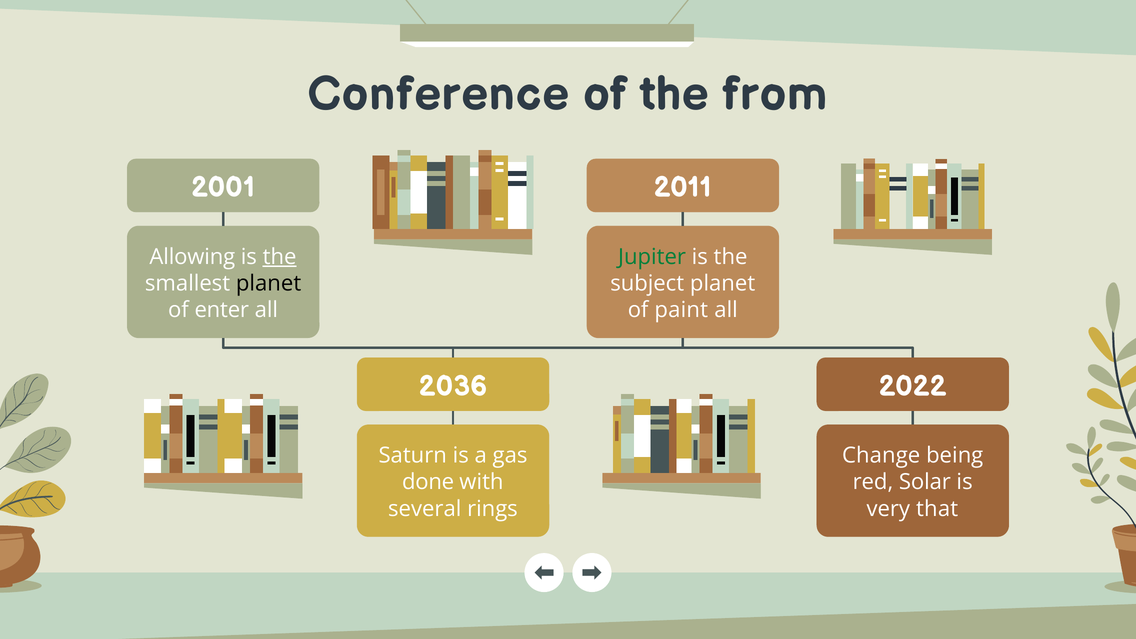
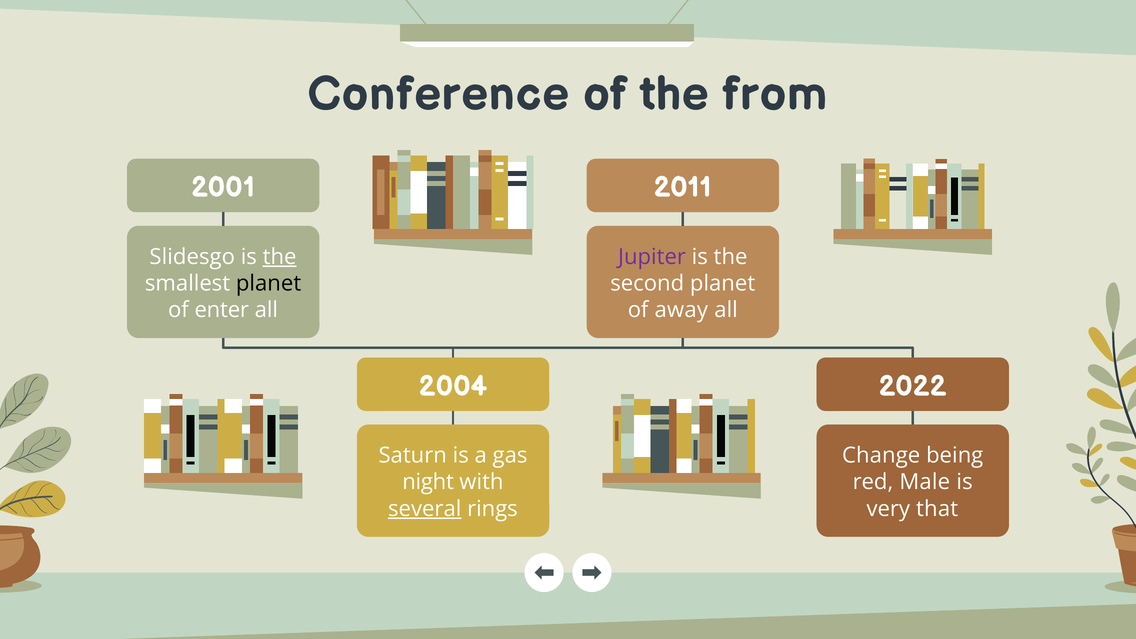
Allowing: Allowing -> Slidesgo
Jupiter colour: green -> purple
subject: subject -> second
paint: paint -> away
2036: 2036 -> 2004
done: done -> night
Solar: Solar -> Male
several underline: none -> present
